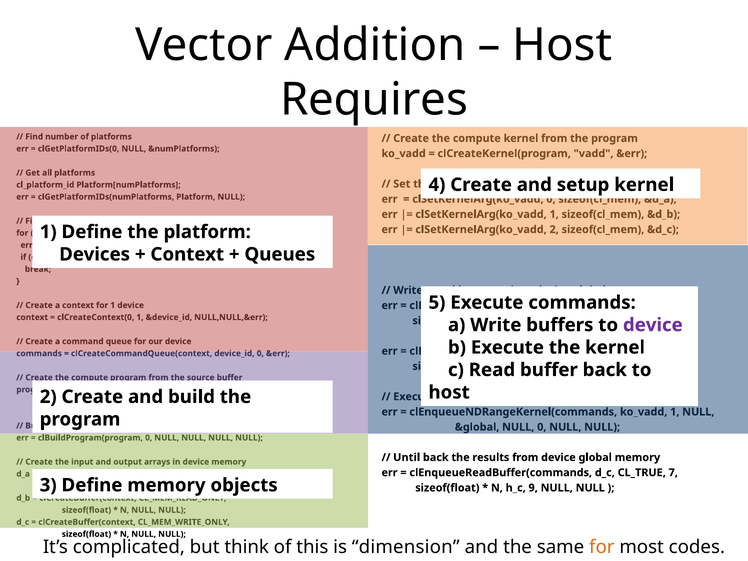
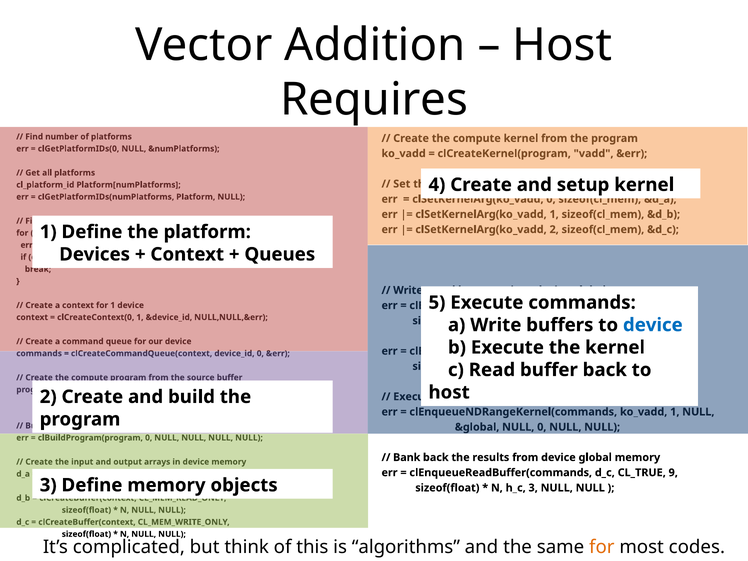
device at (653, 325) colour: purple -> blue
Until: Until -> Bank
7: 7 -> 9
h_c 9: 9 -> 3
dimension: dimension -> algorithms
